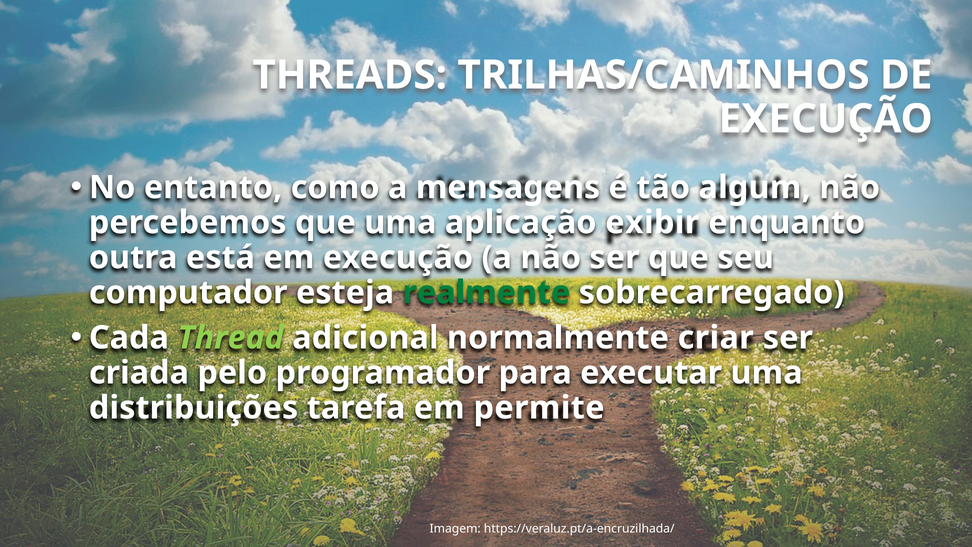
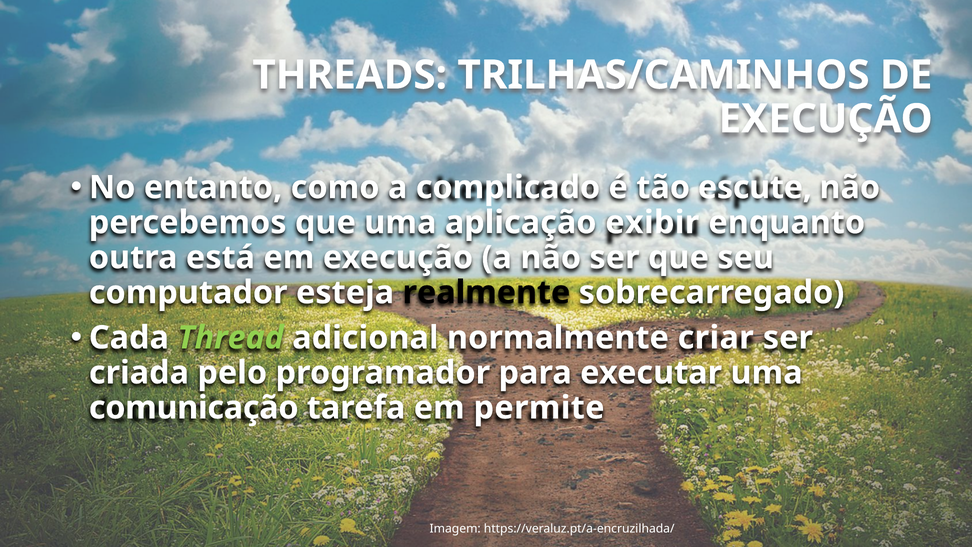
mensagens: mensagens -> complicado
algum: algum -> escute
realmente colour: green -> black
distribuições: distribuições -> comunicação
